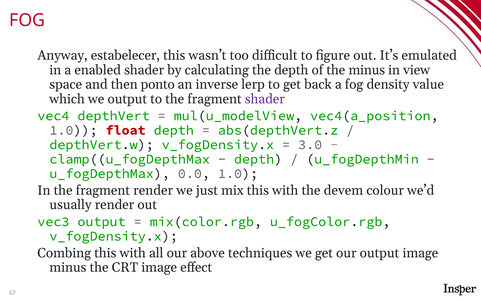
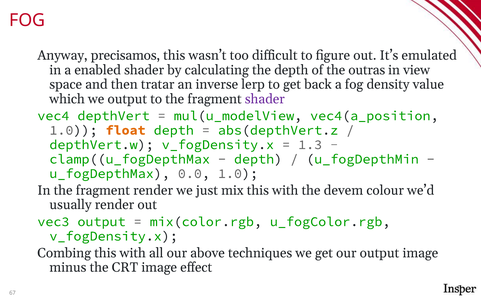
estabelecer: estabelecer -> precisamos
the minus: minus -> outras
ponto: ponto -> tratar
float colour: red -> orange
3.0: 3.0 -> 1.3
